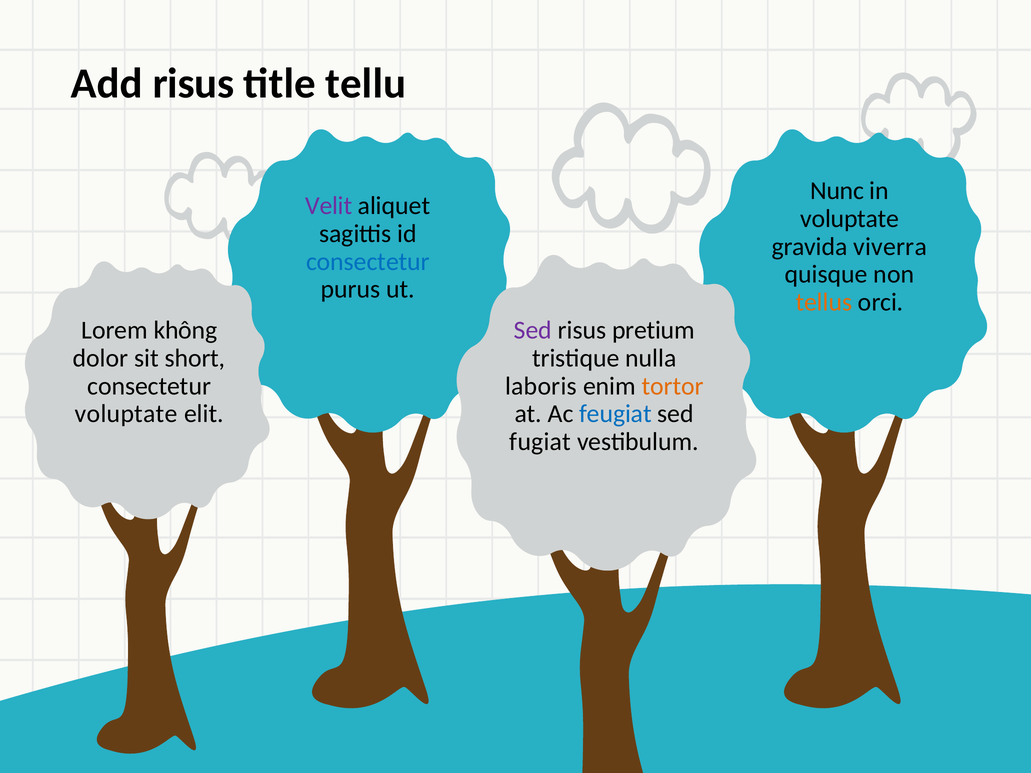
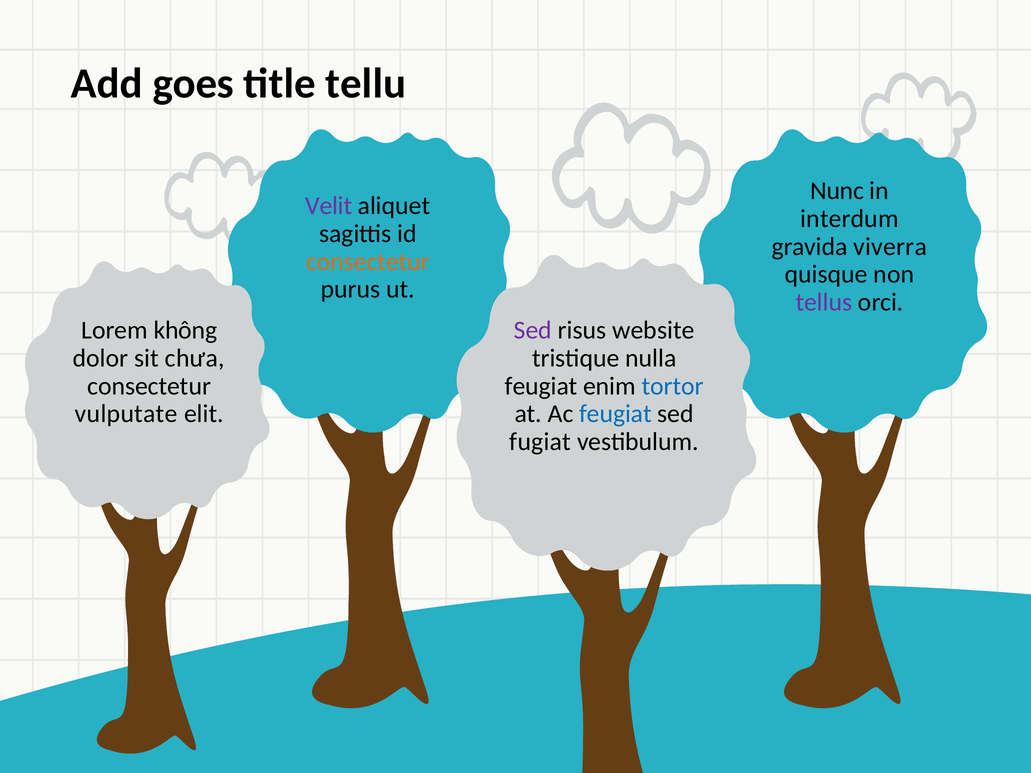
Add risus: risus -> goes
voluptate at (850, 219): voluptate -> interdum
consectetur at (368, 262) colour: blue -> orange
tellus colour: orange -> purple
pretium: pretium -> website
short: short -> chưa
laboris at (541, 386): laboris -> feugiat
tortor colour: orange -> blue
voluptate at (126, 414): voluptate -> vulputate
